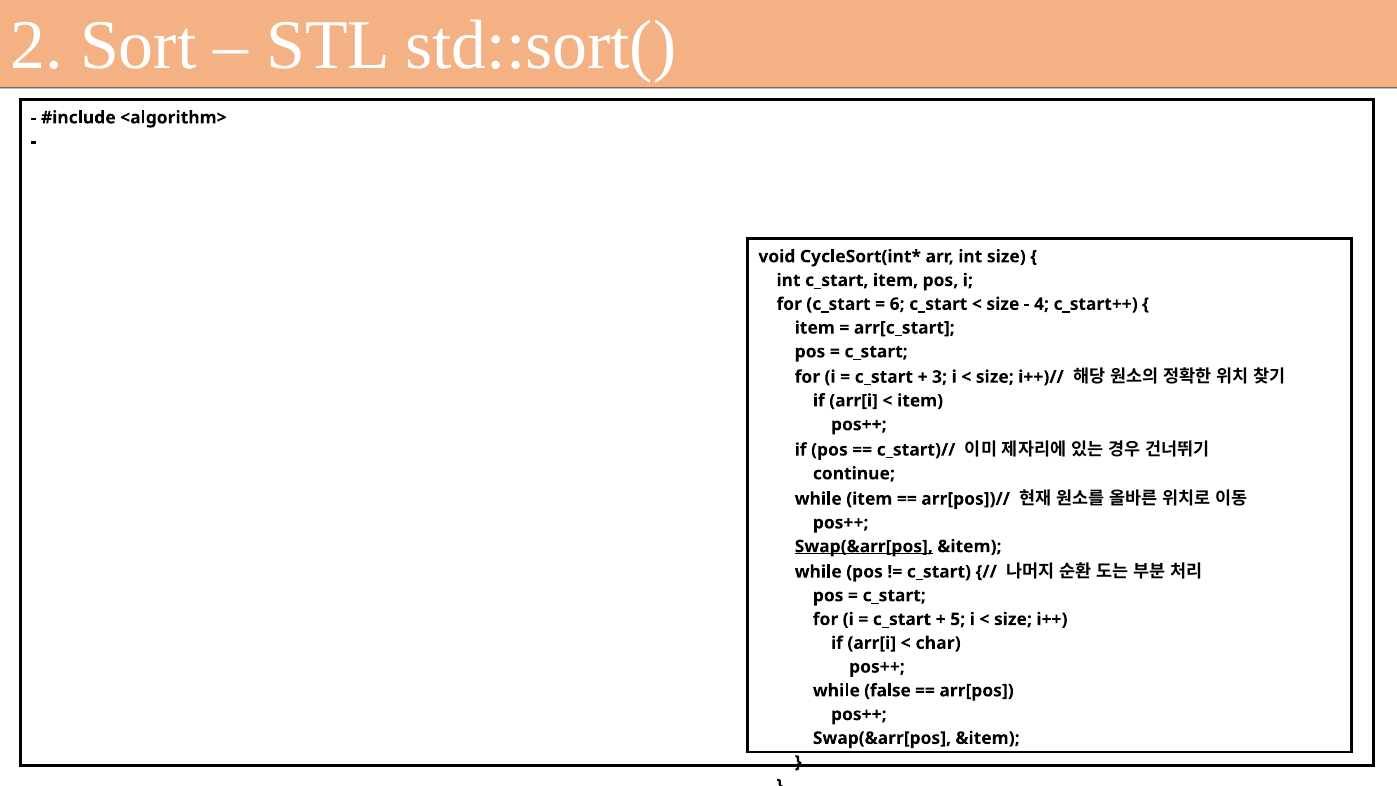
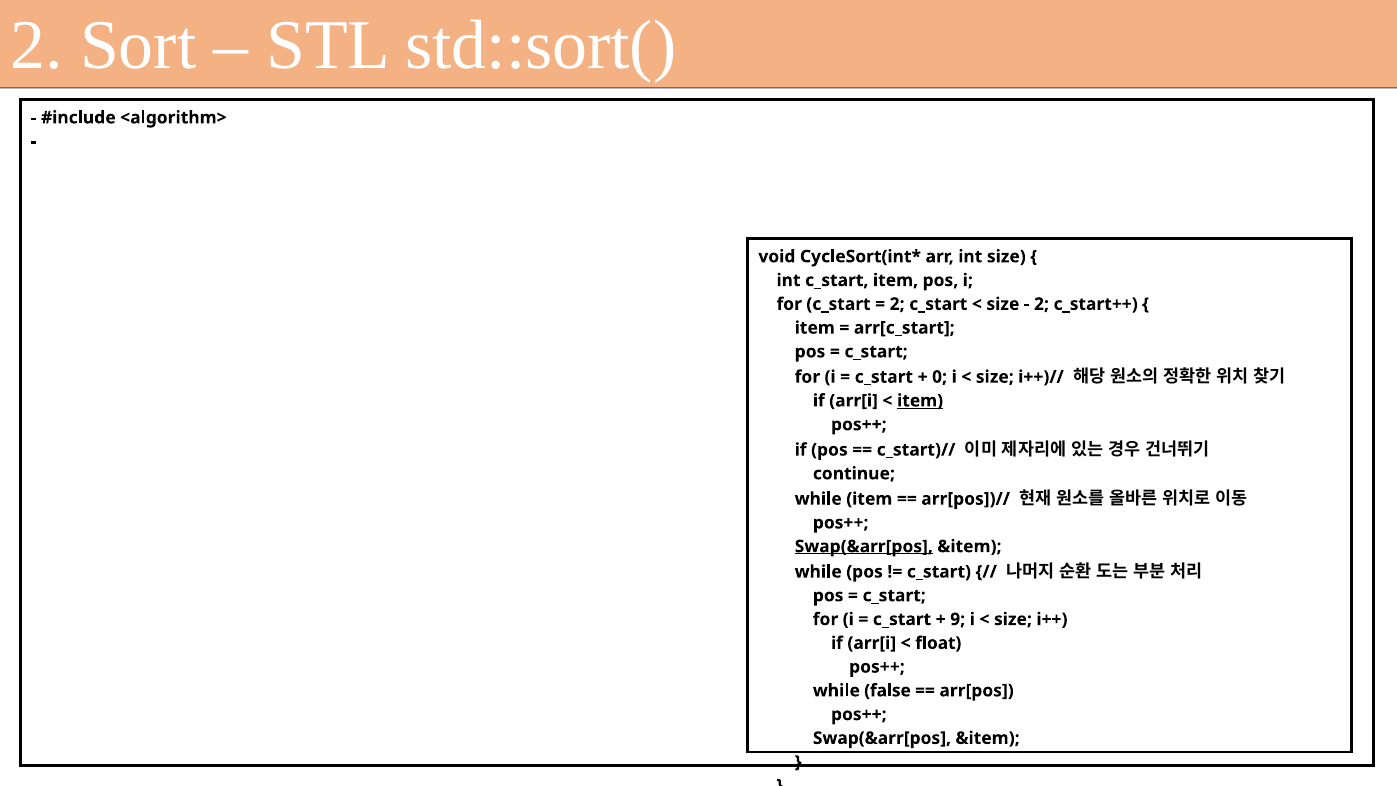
6 at (897, 304): 6 -> 2
4 at (1042, 304): 4 -> 2
3: 3 -> 0
item at (920, 401) underline: none -> present
5: 5 -> 9
char: char -> float
